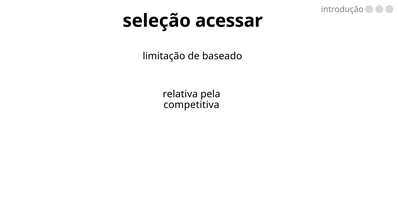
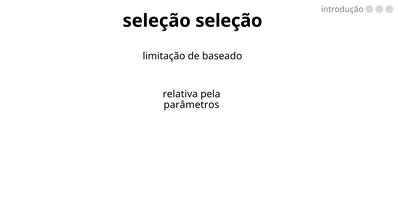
seleção acessar: acessar -> seleção
competitiva: competitiva -> parâmetros
